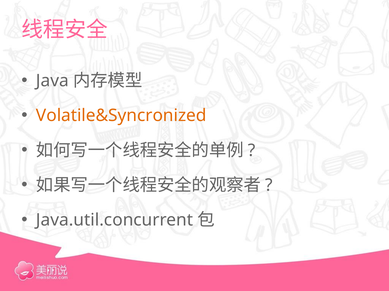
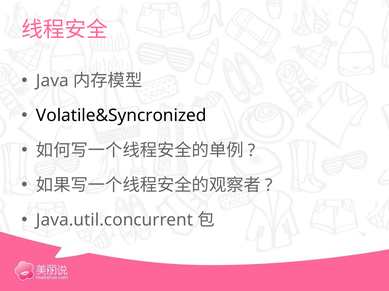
Volatile&Syncronized colour: orange -> black
